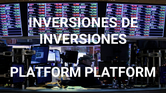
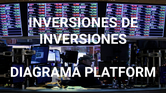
PLATFORM at (46, 73): PLATFORM -> DIAGRAMA
